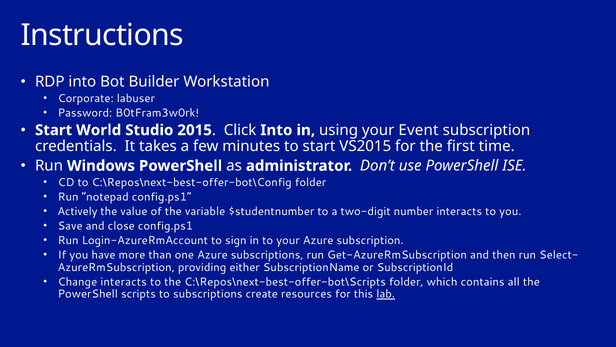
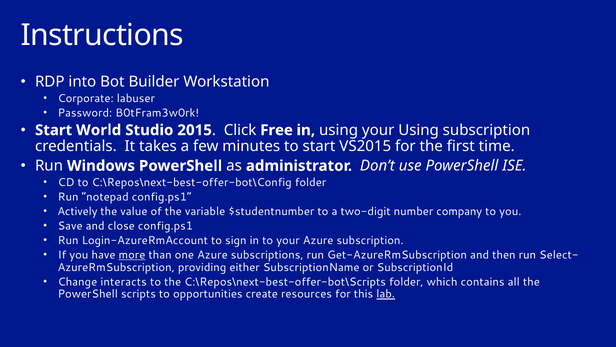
Click Into: Into -> Free
your Event: Event -> Using
number interacts: interacts -> company
more underline: none -> present
to subscriptions: subscriptions -> opportunities
